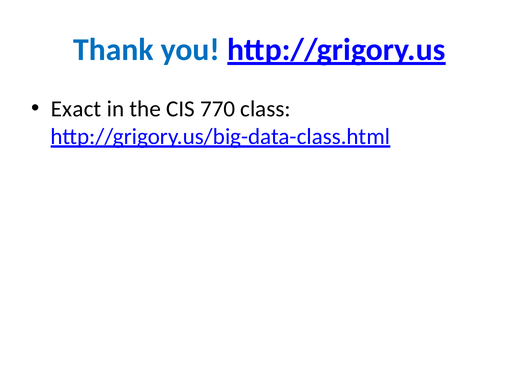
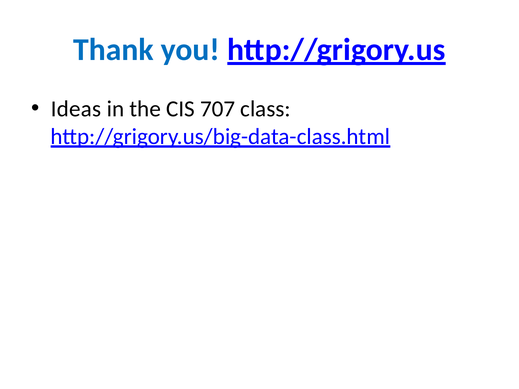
Exact: Exact -> Ideas
770: 770 -> 707
